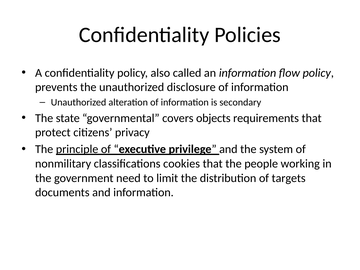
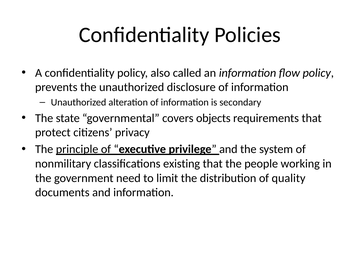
cookies: cookies -> existing
targets: targets -> quality
